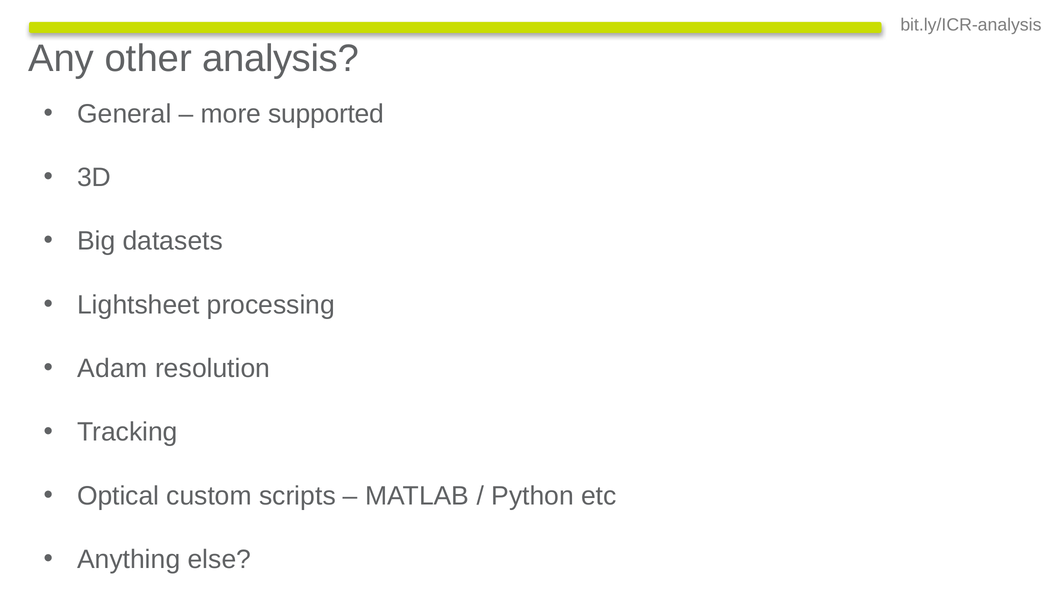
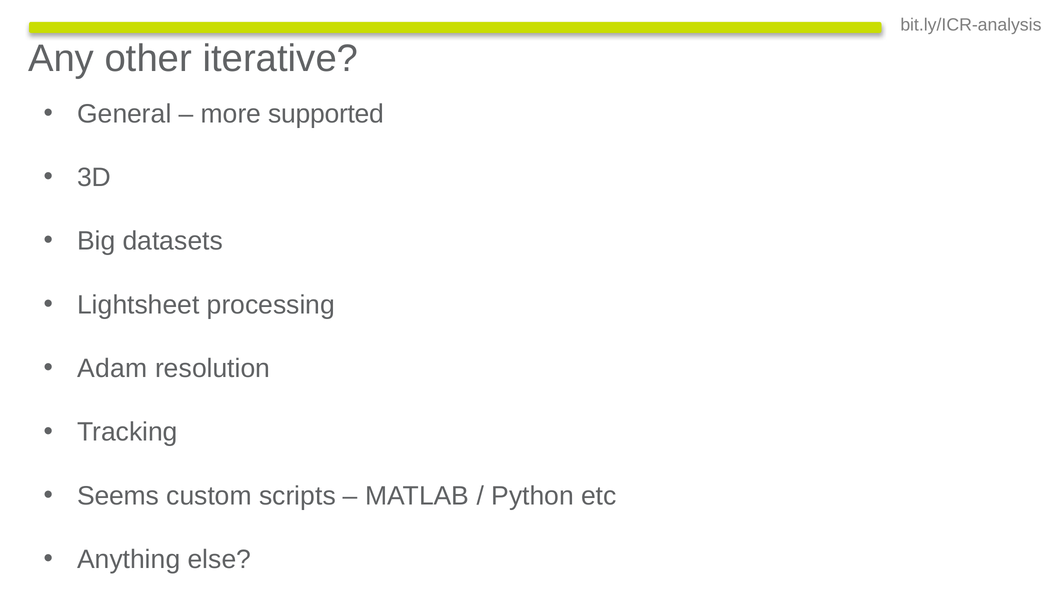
analysis: analysis -> iterative
Optical: Optical -> Seems
